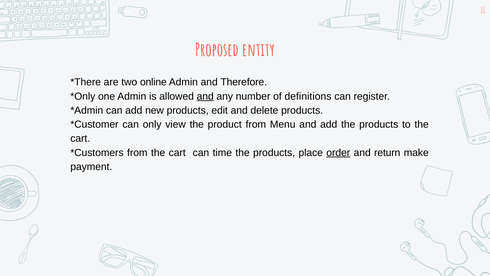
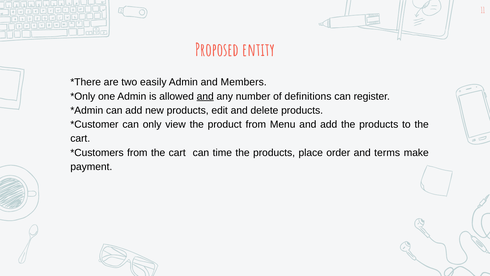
online: online -> easily
Therefore: Therefore -> Members
order underline: present -> none
return: return -> terms
